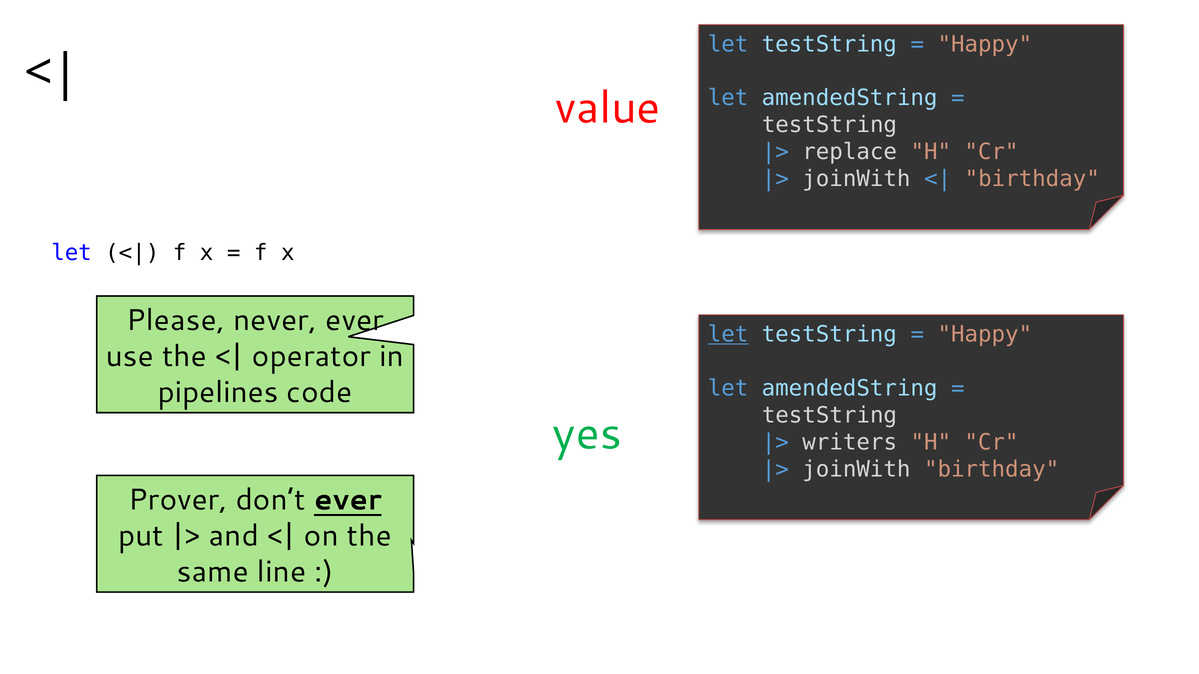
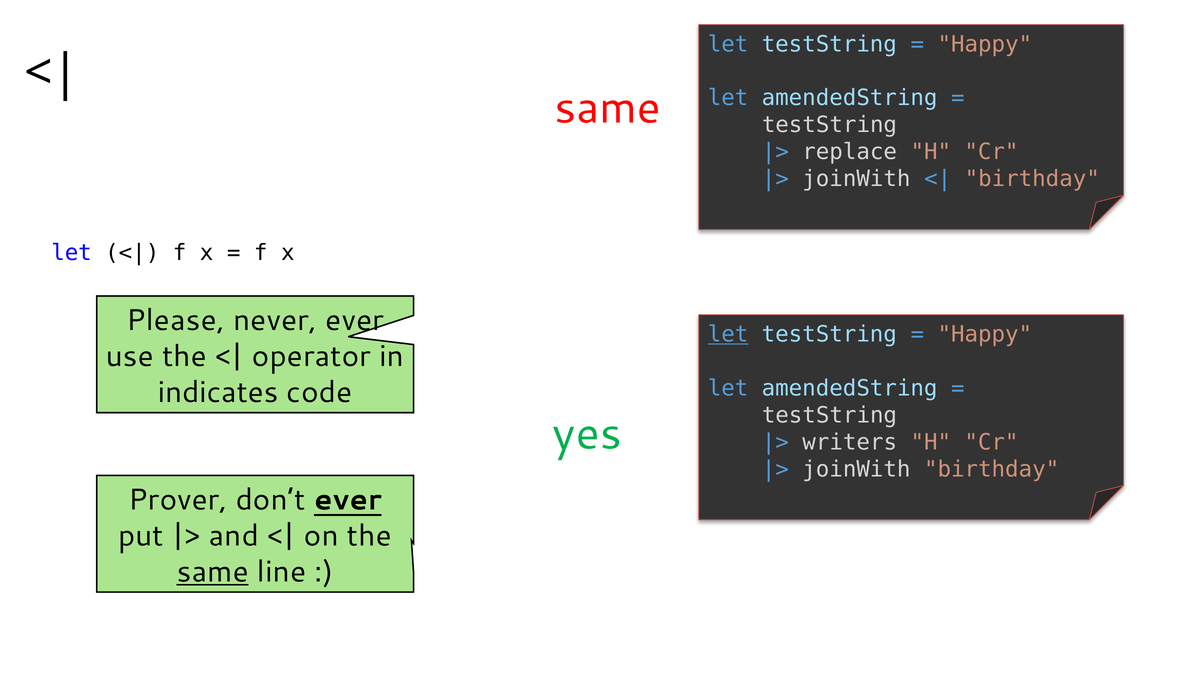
value at (608, 108): value -> same
pipelines: pipelines -> indicates
same at (213, 572) underline: none -> present
